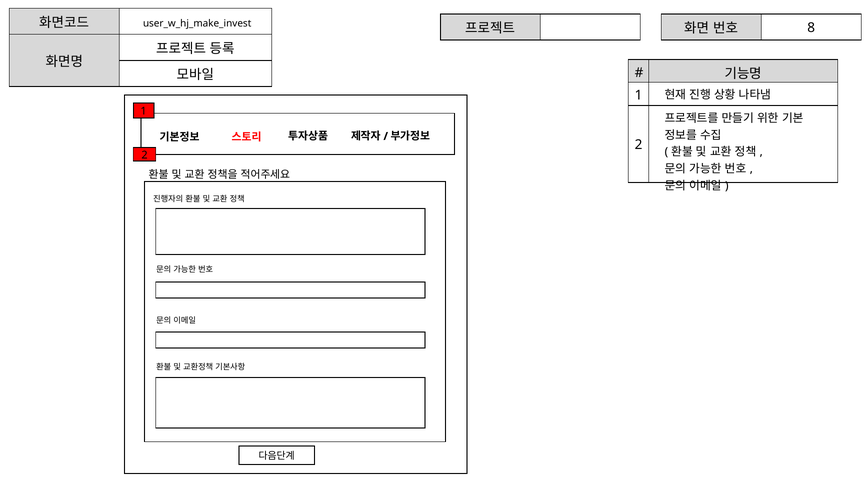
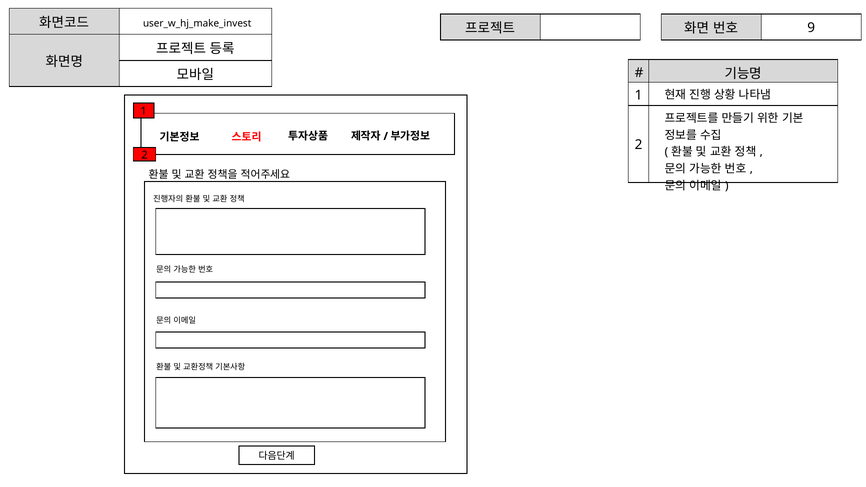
8: 8 -> 9
